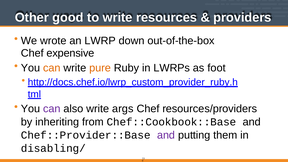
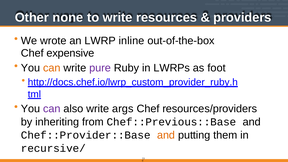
good: good -> none
down: down -> inline
pure colour: orange -> purple
Chef::Cookbook::Base: Chef::Cookbook::Base -> Chef::Previous::Base
and at (166, 135) colour: purple -> orange
disabling/: disabling/ -> recursive/
